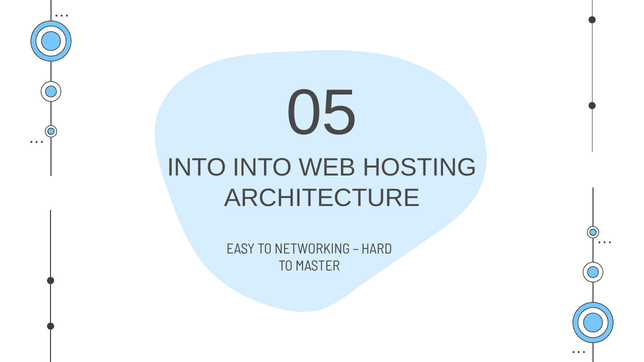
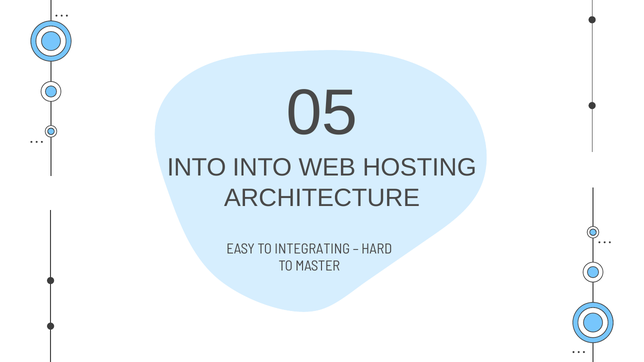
NETWORKING: NETWORKING -> INTEGRATING
